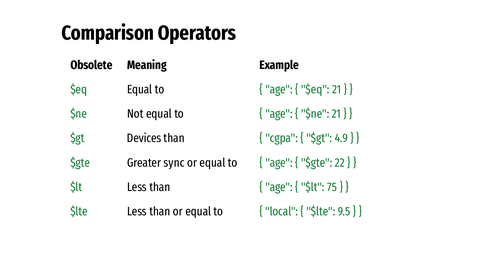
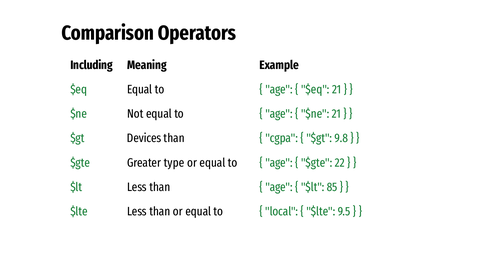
Obsolete: Obsolete -> Including
4.9: 4.9 -> 9.8
sync: sync -> type
75: 75 -> 85
